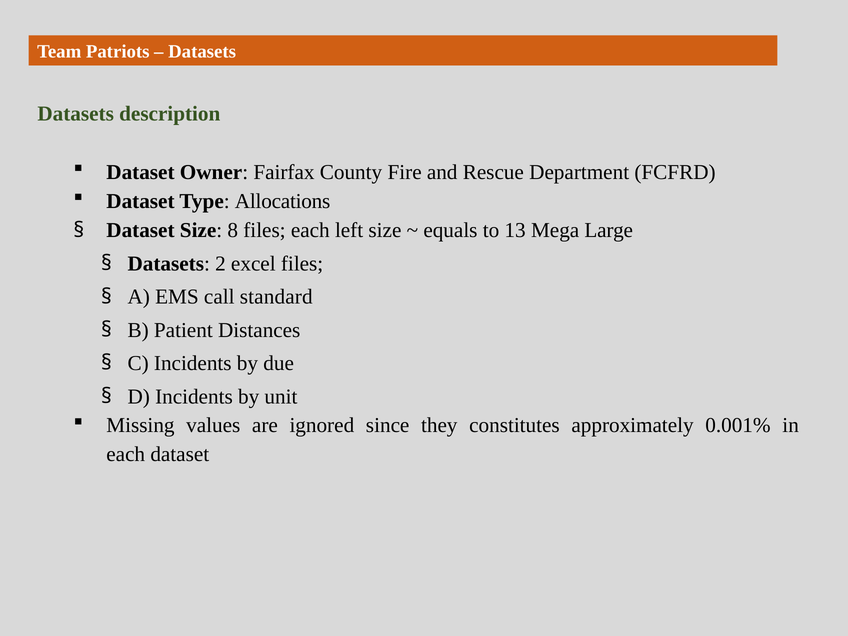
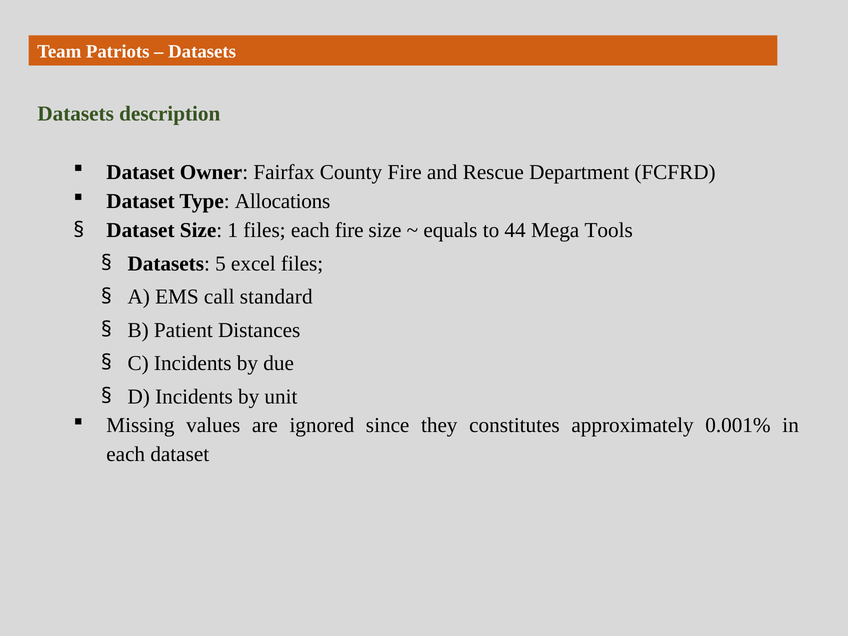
8: 8 -> 1
each left: left -> fire
13: 13 -> 44
Large: Large -> Tools
2: 2 -> 5
